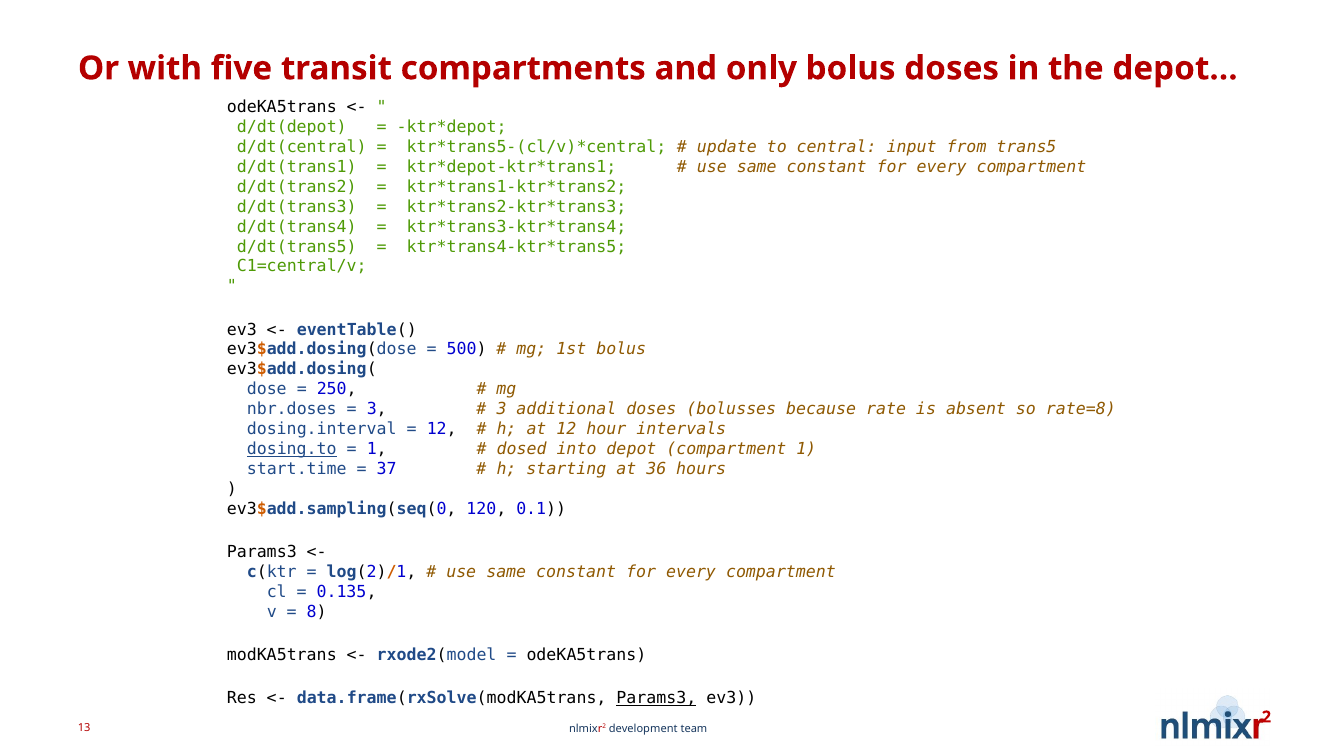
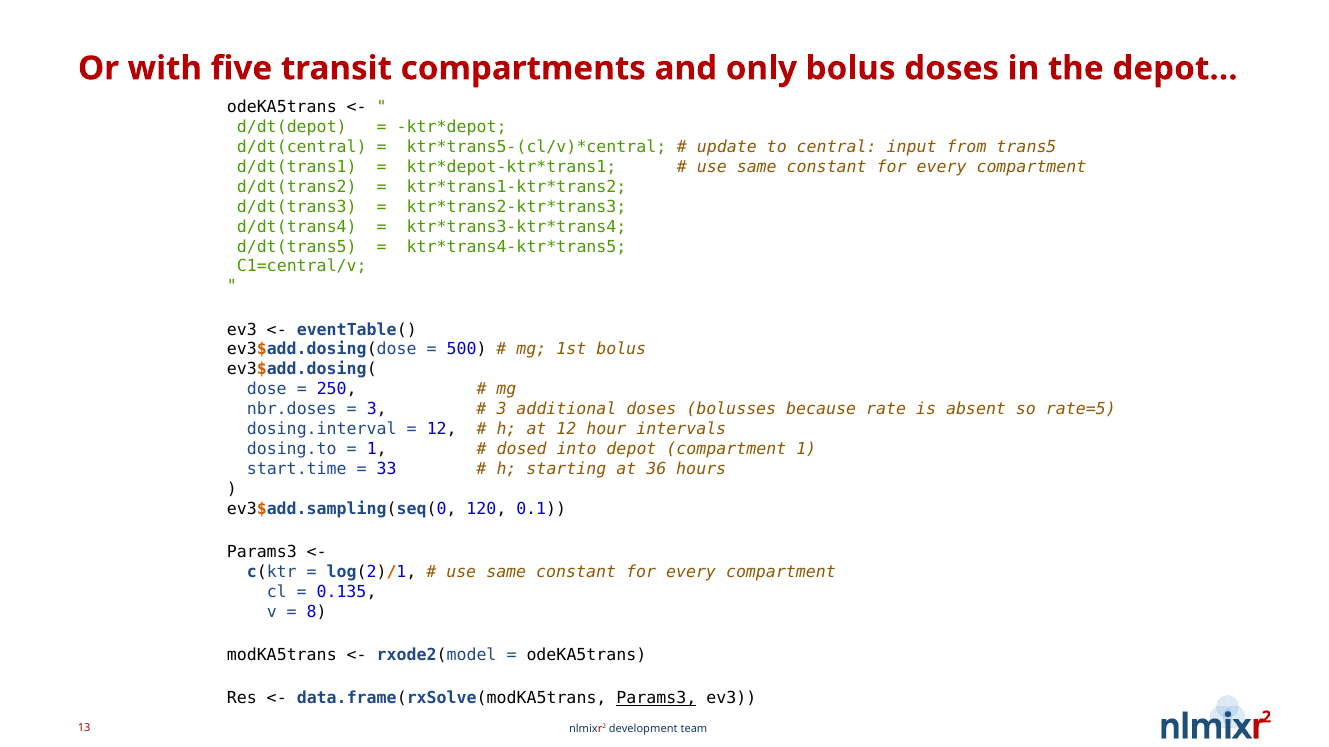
rate=8: rate=8 -> rate=5
dosing.to underline: present -> none
37: 37 -> 33
